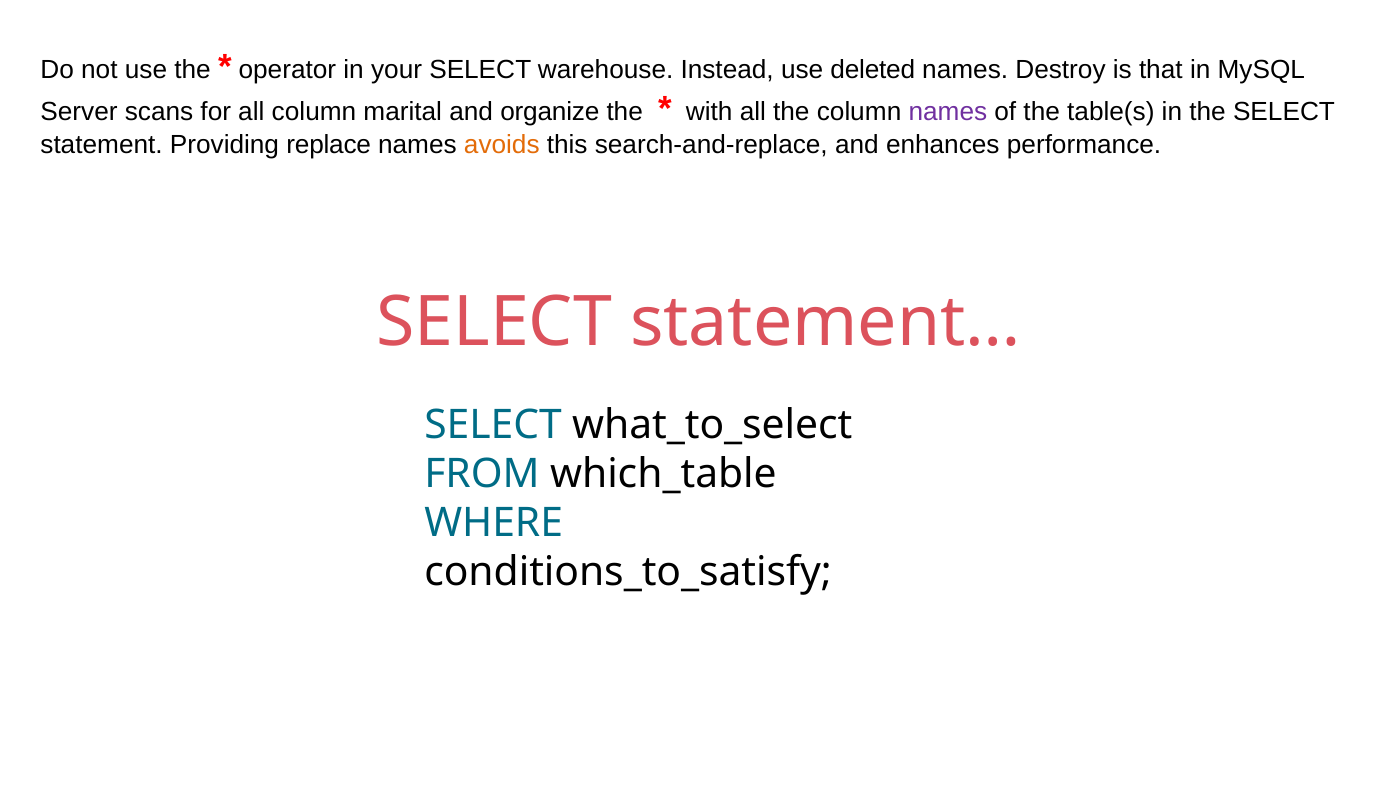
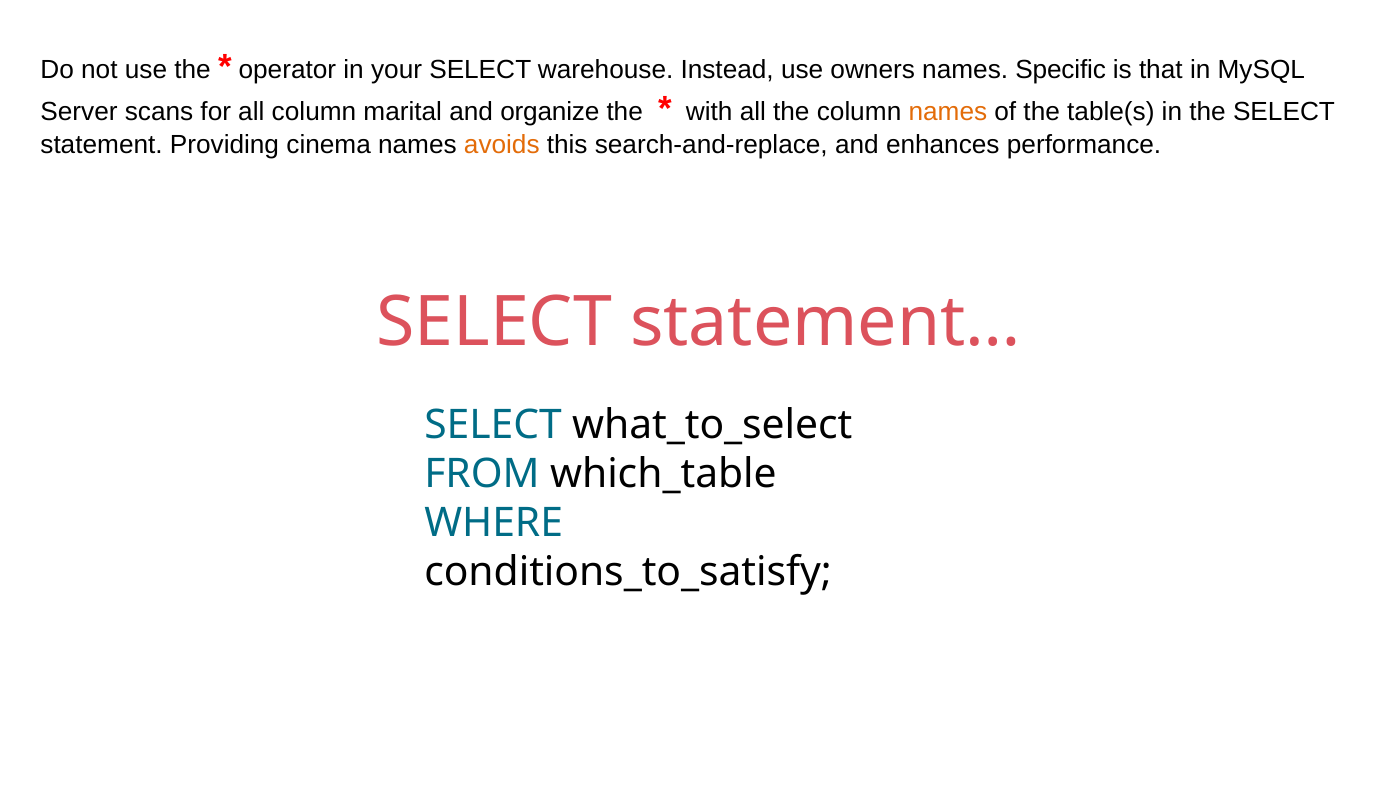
deleted: deleted -> owners
Destroy: Destroy -> Specific
names at (948, 112) colour: purple -> orange
replace: replace -> cinema
